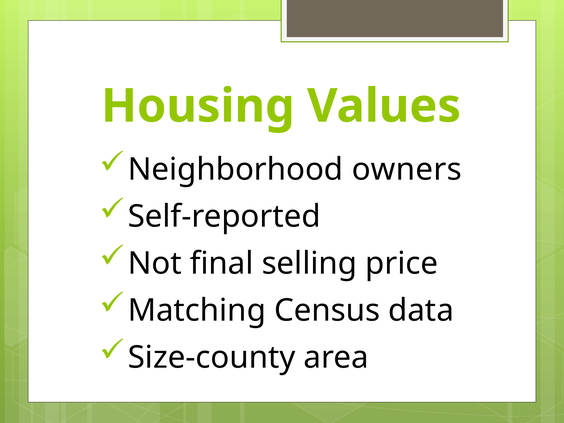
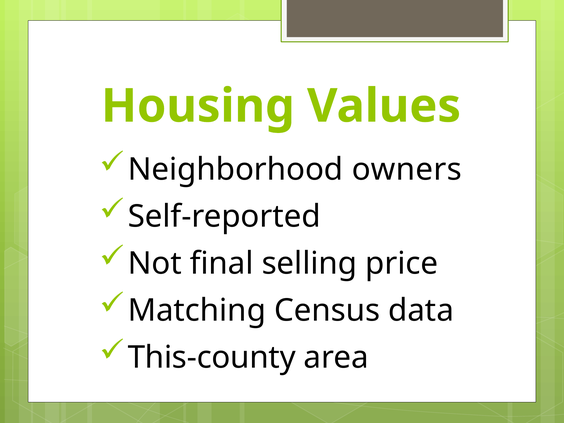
Size-county: Size-county -> This-county
